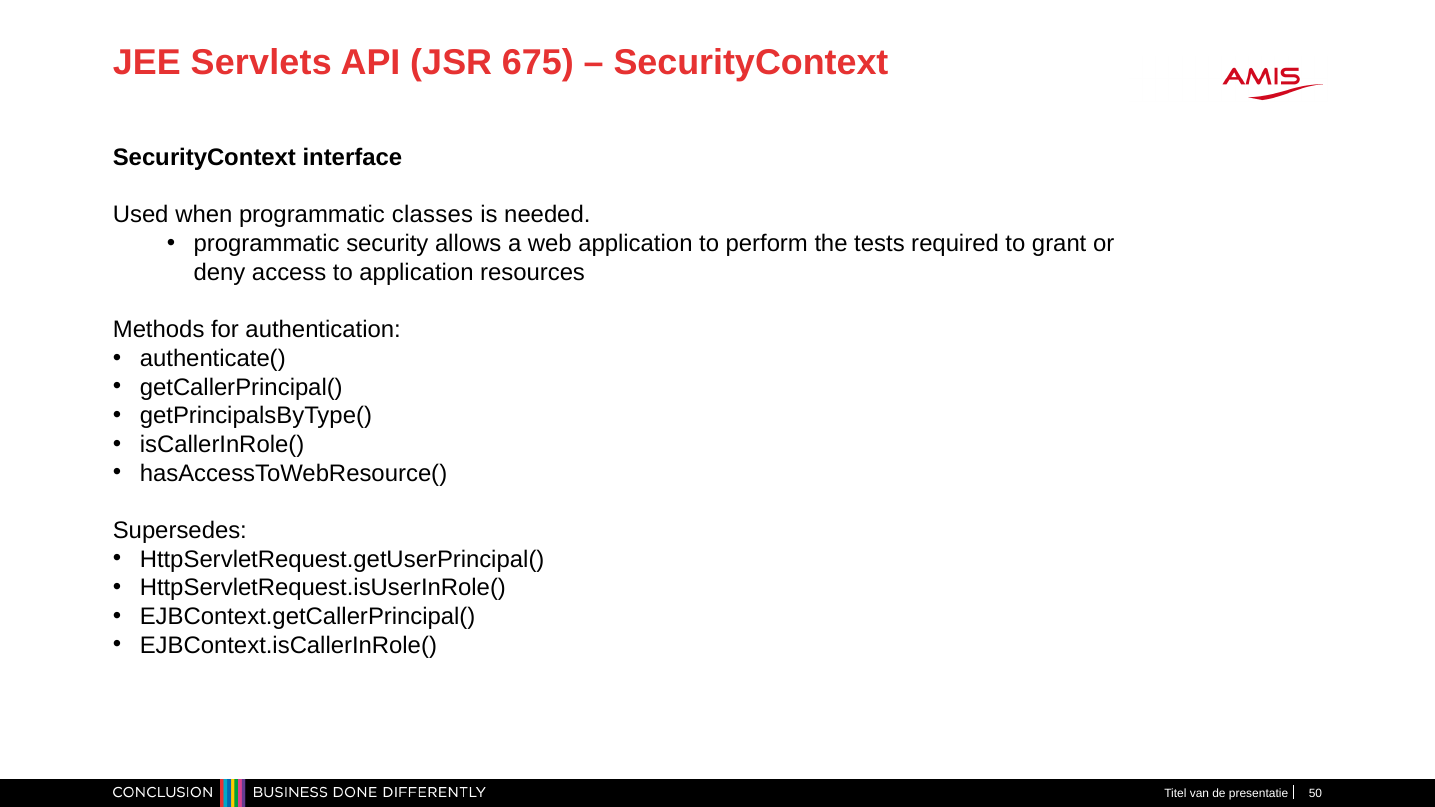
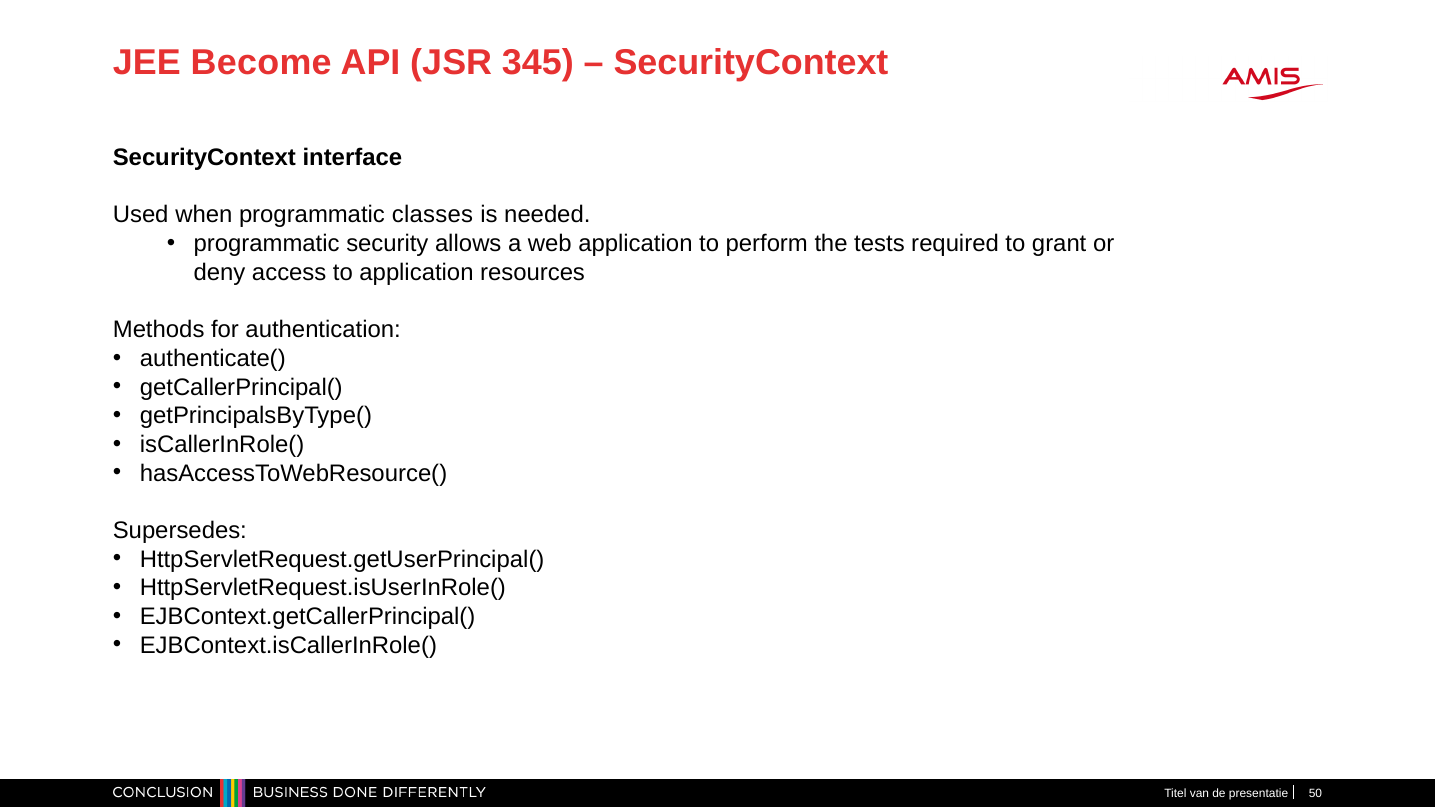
Servlets: Servlets -> Become
675: 675 -> 345
